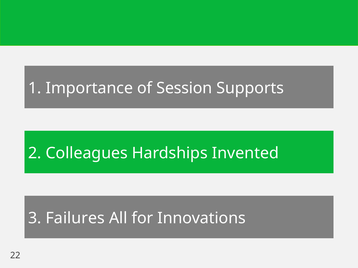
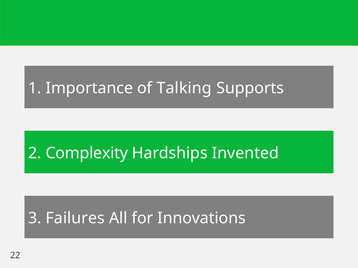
Session: Session -> Talking
Colleagues: Colleagues -> Complexity
